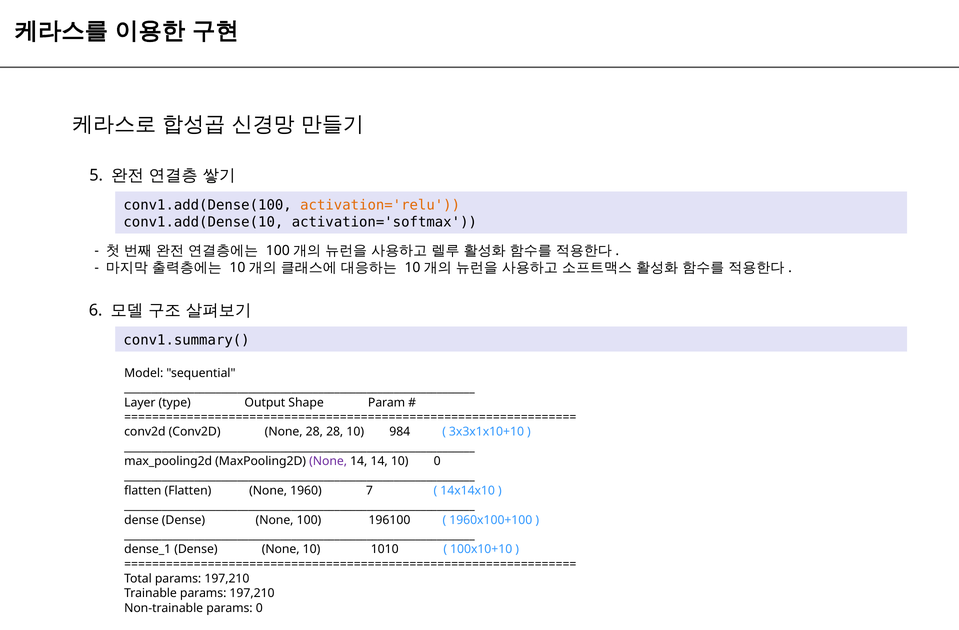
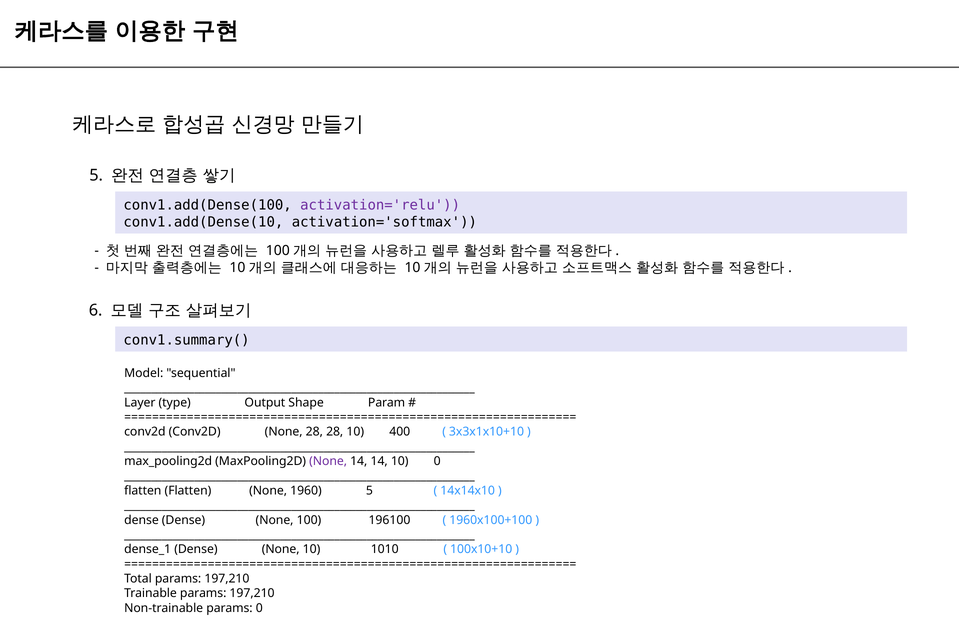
activation='relu colour: orange -> purple
984: 984 -> 400
1960 7: 7 -> 5
